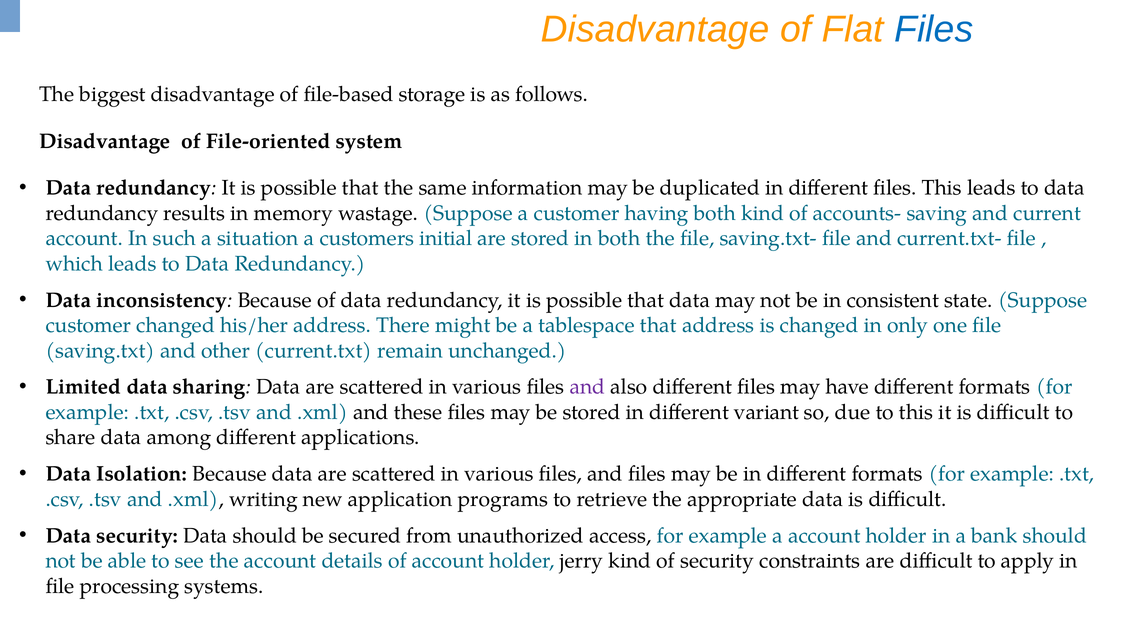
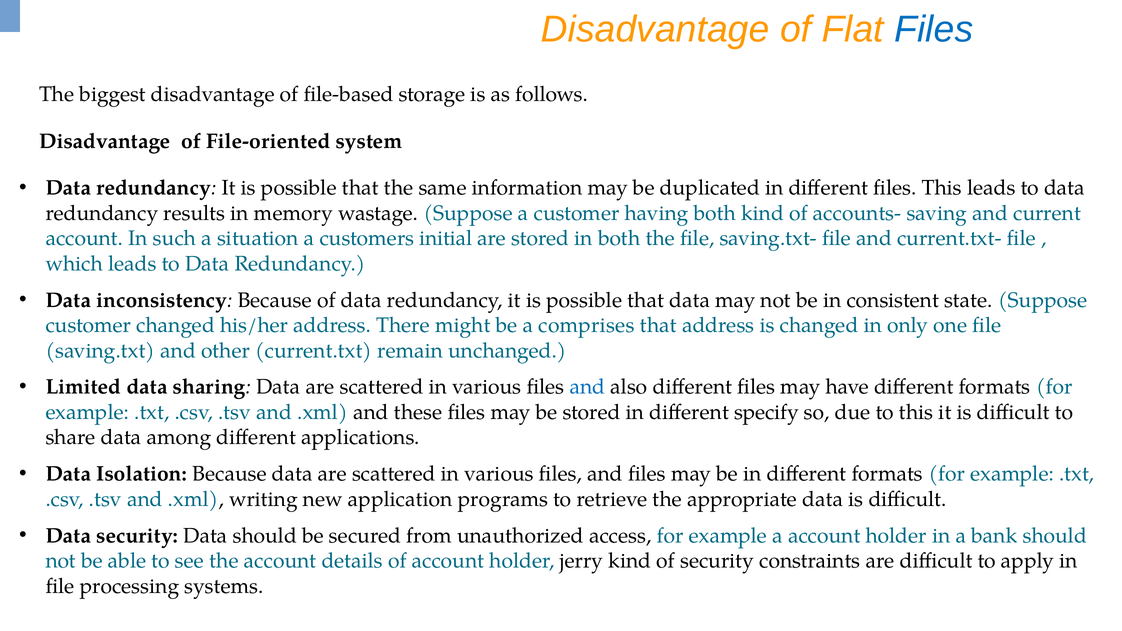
tablespace: tablespace -> comprises
and at (587, 387) colour: purple -> blue
variant: variant -> specify
